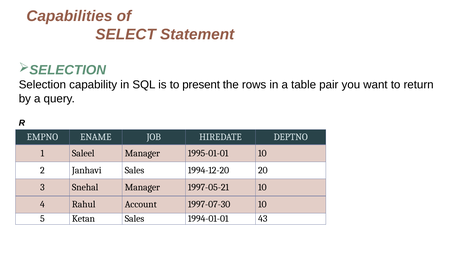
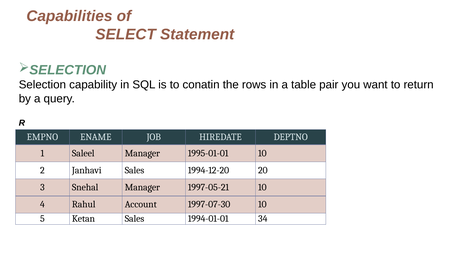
present: present -> conatin
43: 43 -> 34
